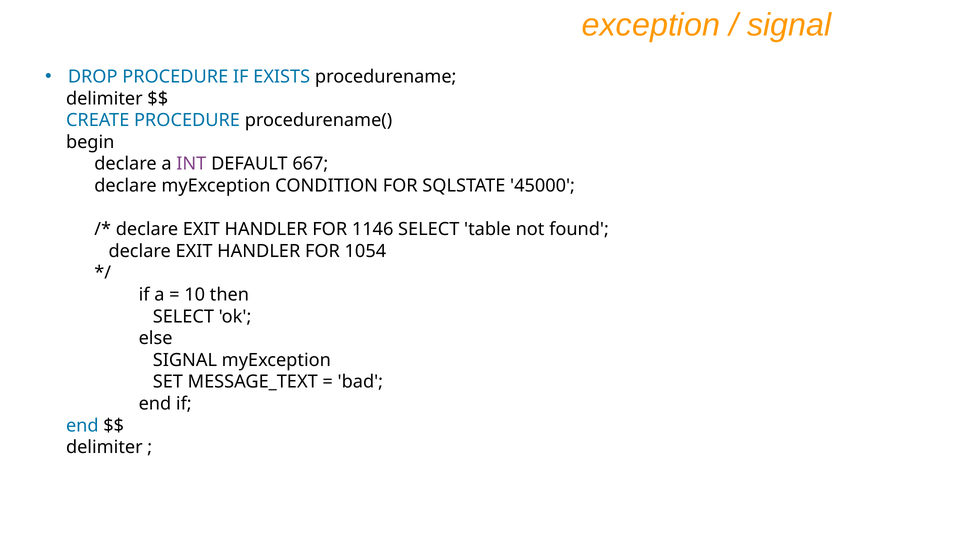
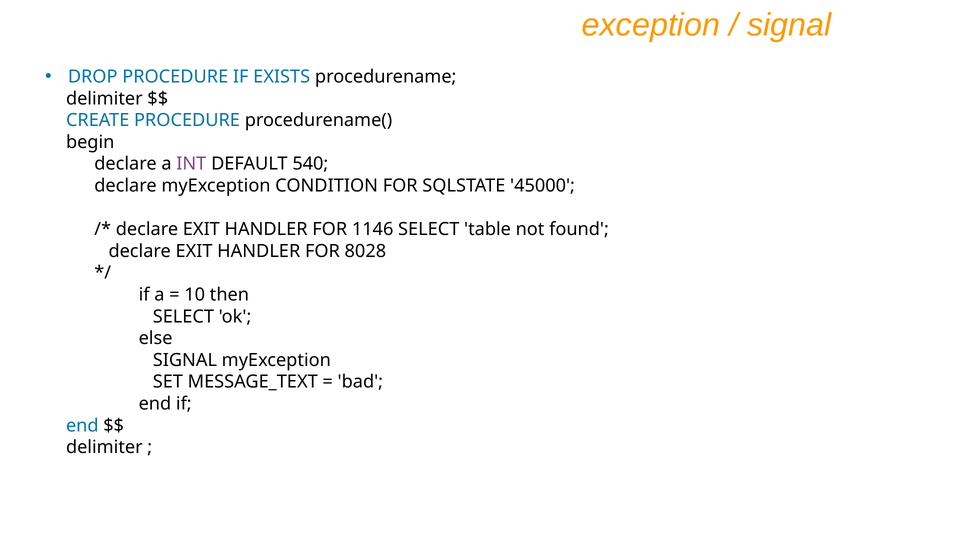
667: 667 -> 540
1054: 1054 -> 8028
